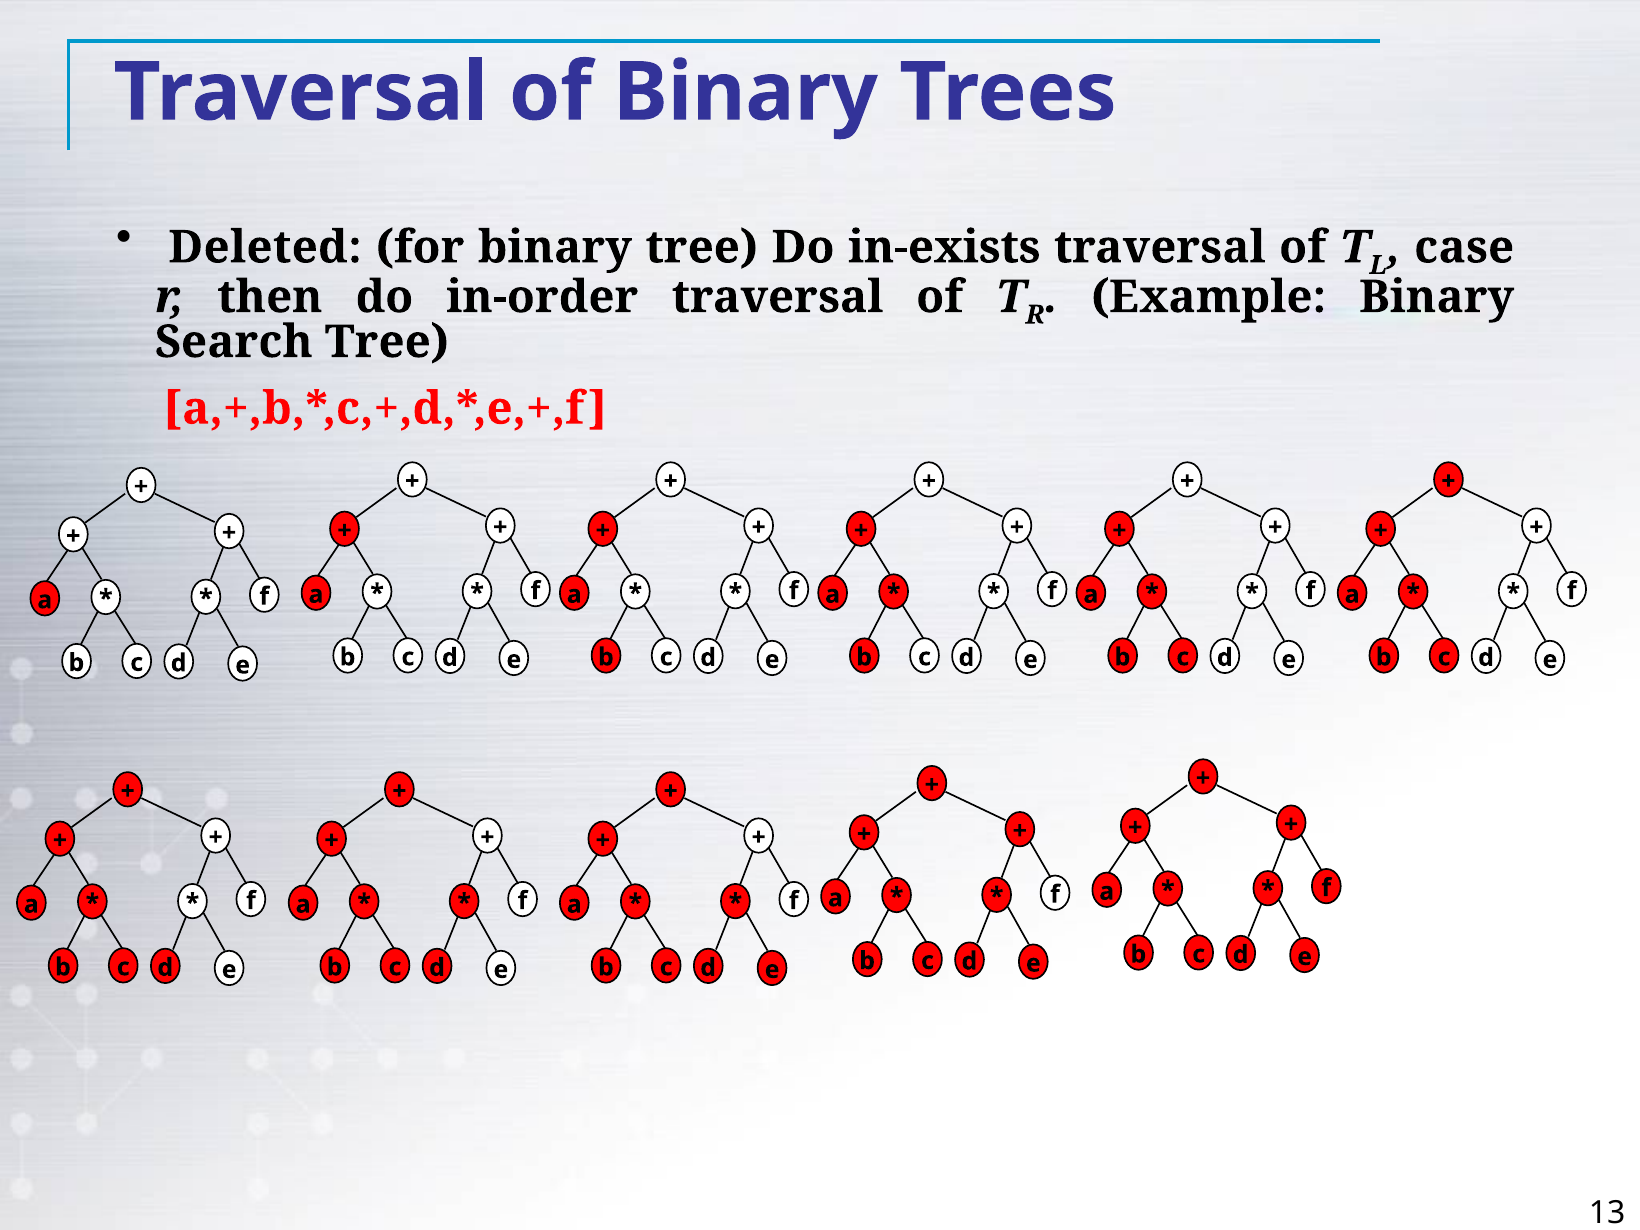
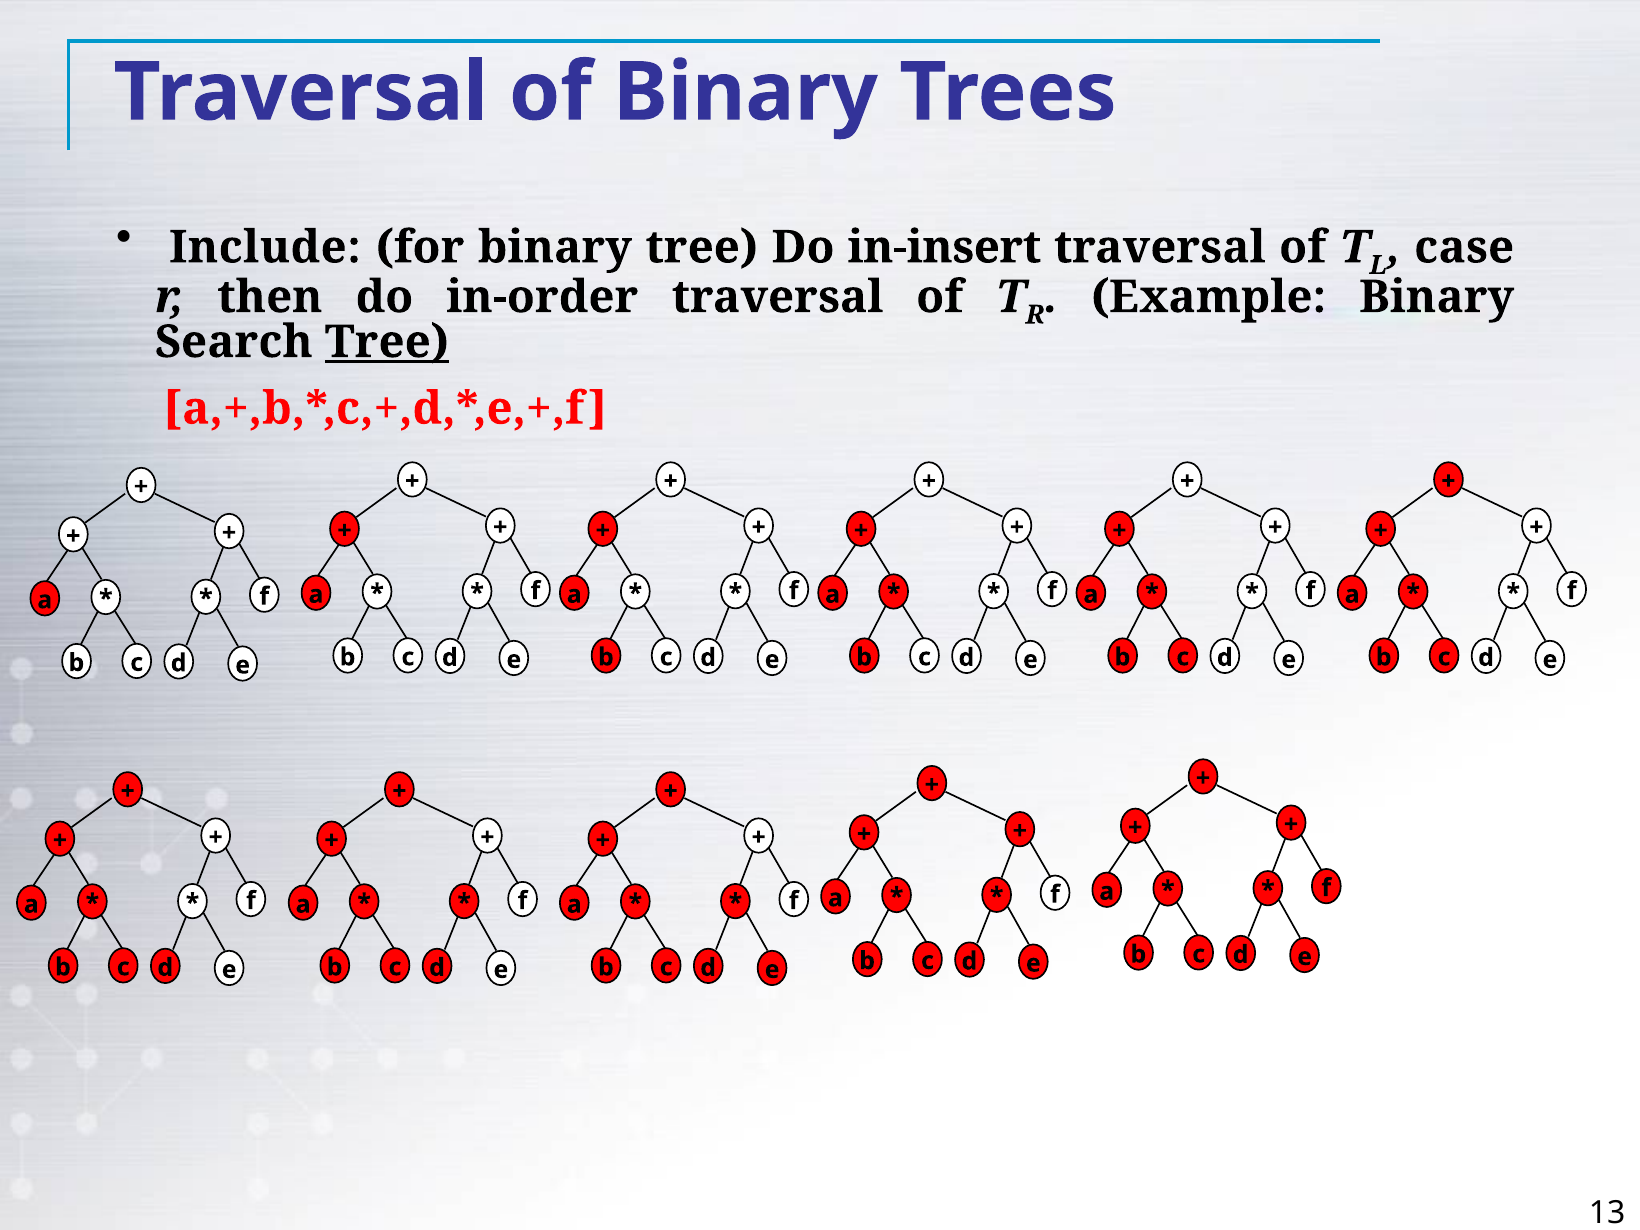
Deleted: Deleted -> Include
in-exists: in-exists -> in-insert
Tree at (387, 342) underline: none -> present
